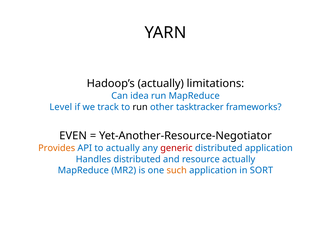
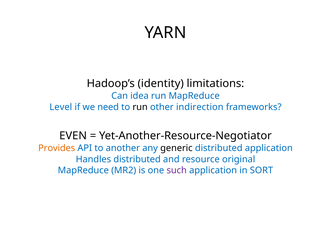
Hadoop’s actually: actually -> identity
track: track -> need
tasktracker: tasktracker -> indirection
to actually: actually -> another
generic colour: red -> black
resource actually: actually -> original
such colour: orange -> purple
